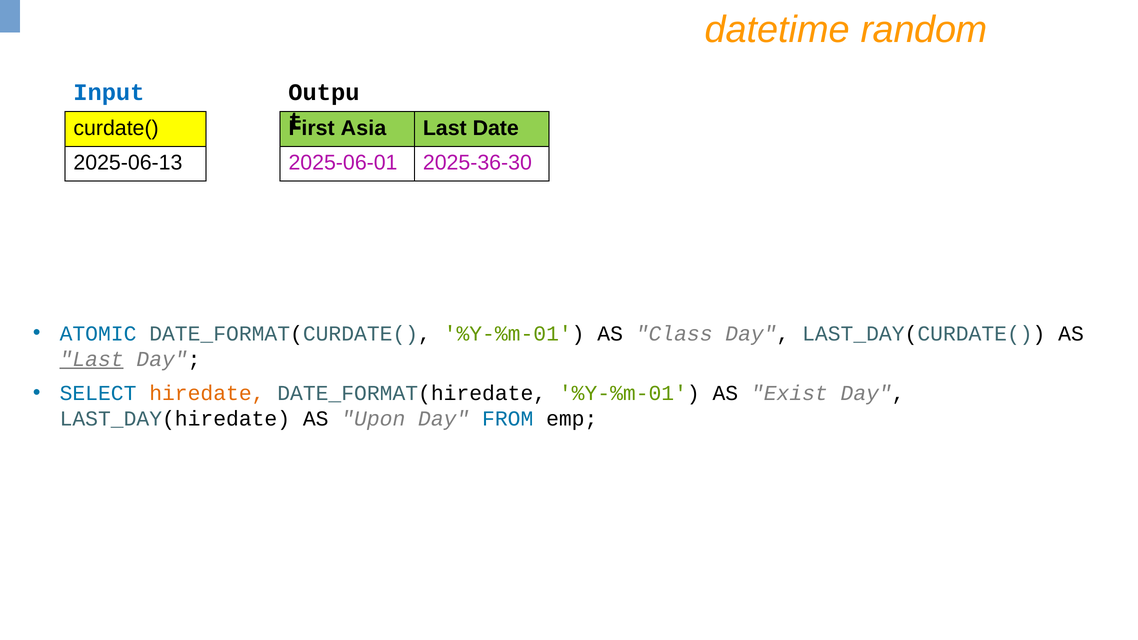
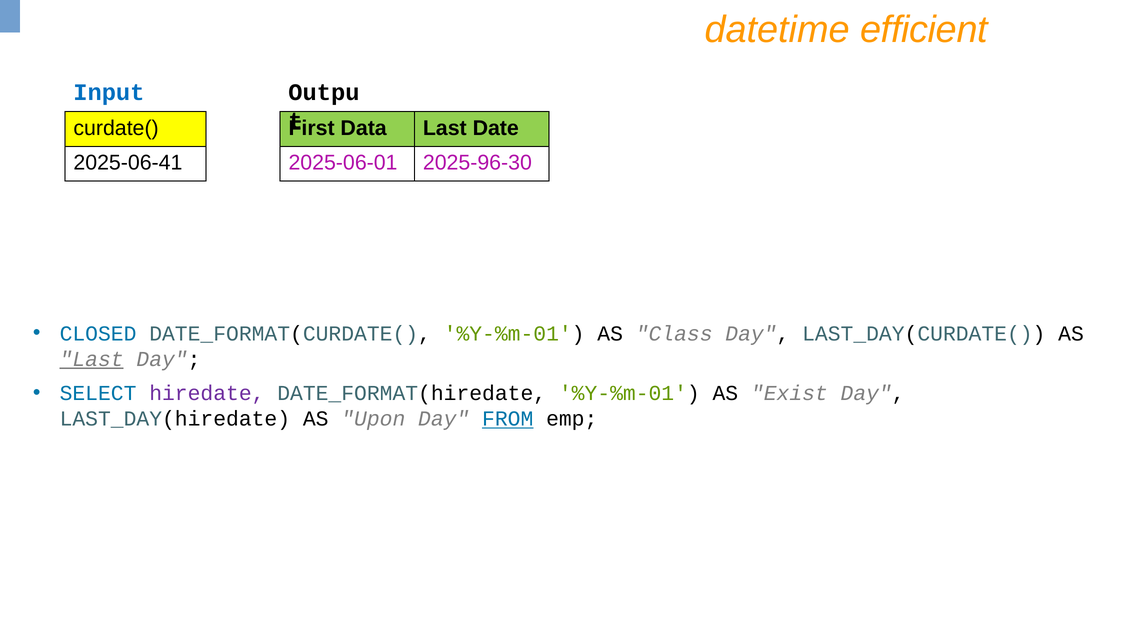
random: random -> efficient
Asia: Asia -> Data
2025-06-13: 2025-06-13 -> 2025-06-41
2025-36-30: 2025-36-30 -> 2025-96-30
ATOMIC: ATOMIC -> CLOSED
hiredate colour: orange -> purple
FROM underline: none -> present
